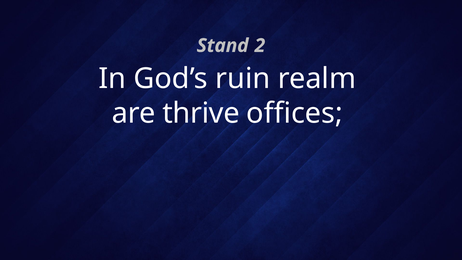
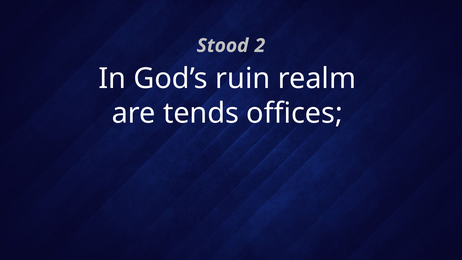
Stand: Stand -> Stood
thrive: thrive -> tends
